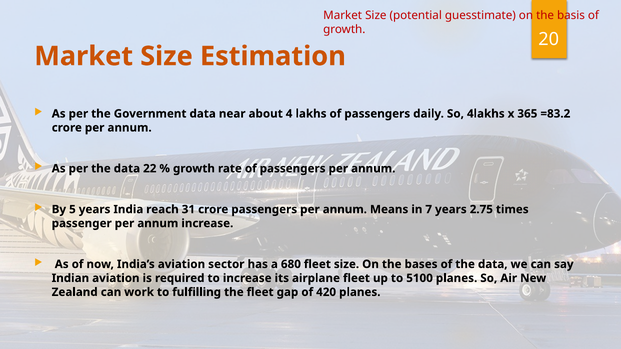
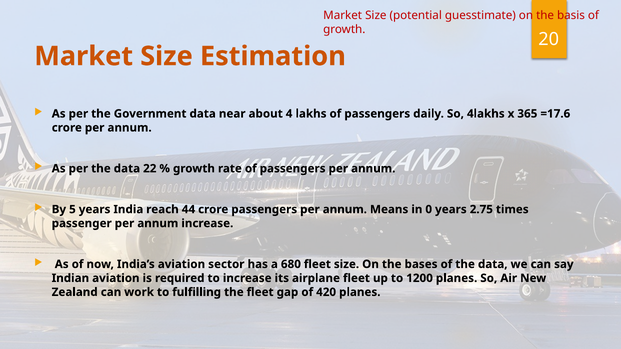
=83.2: =83.2 -> =17.6
31: 31 -> 44
7: 7 -> 0
5100: 5100 -> 1200
